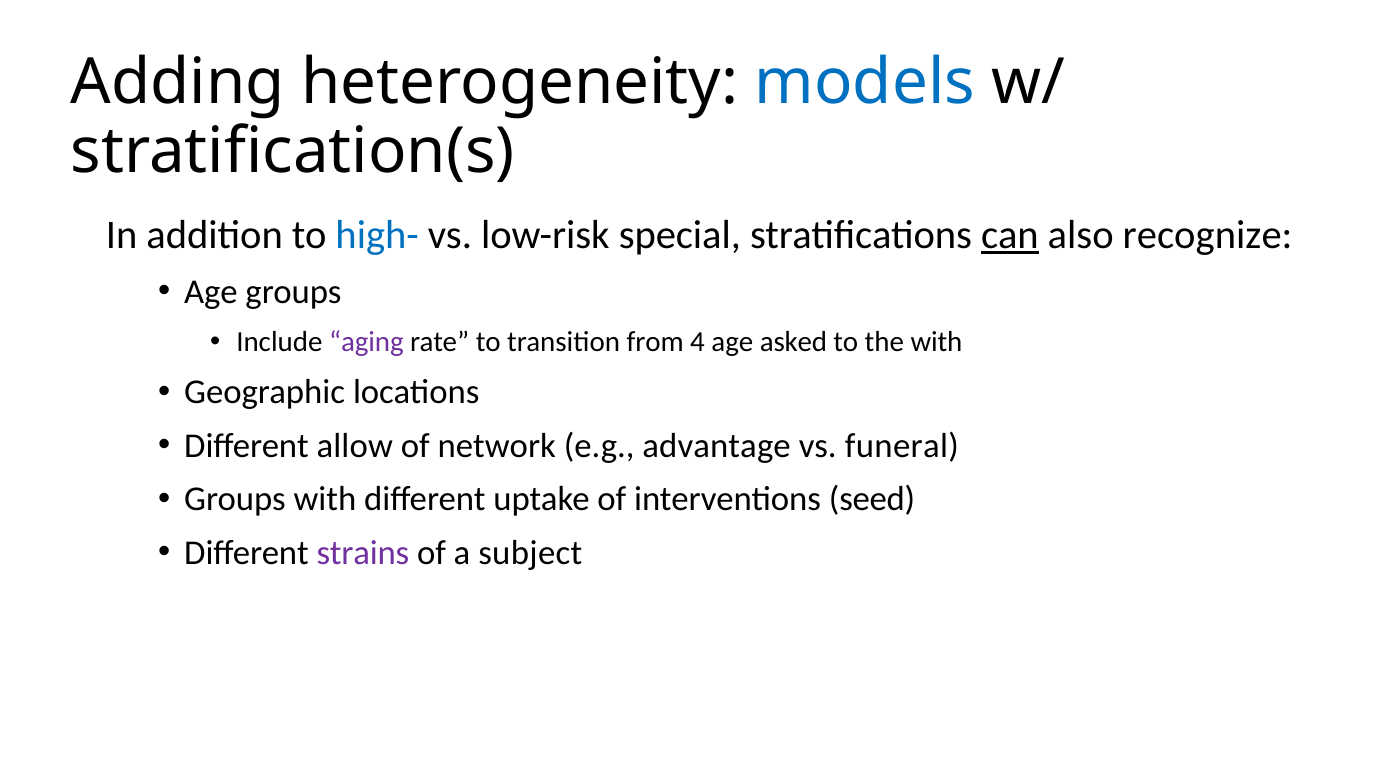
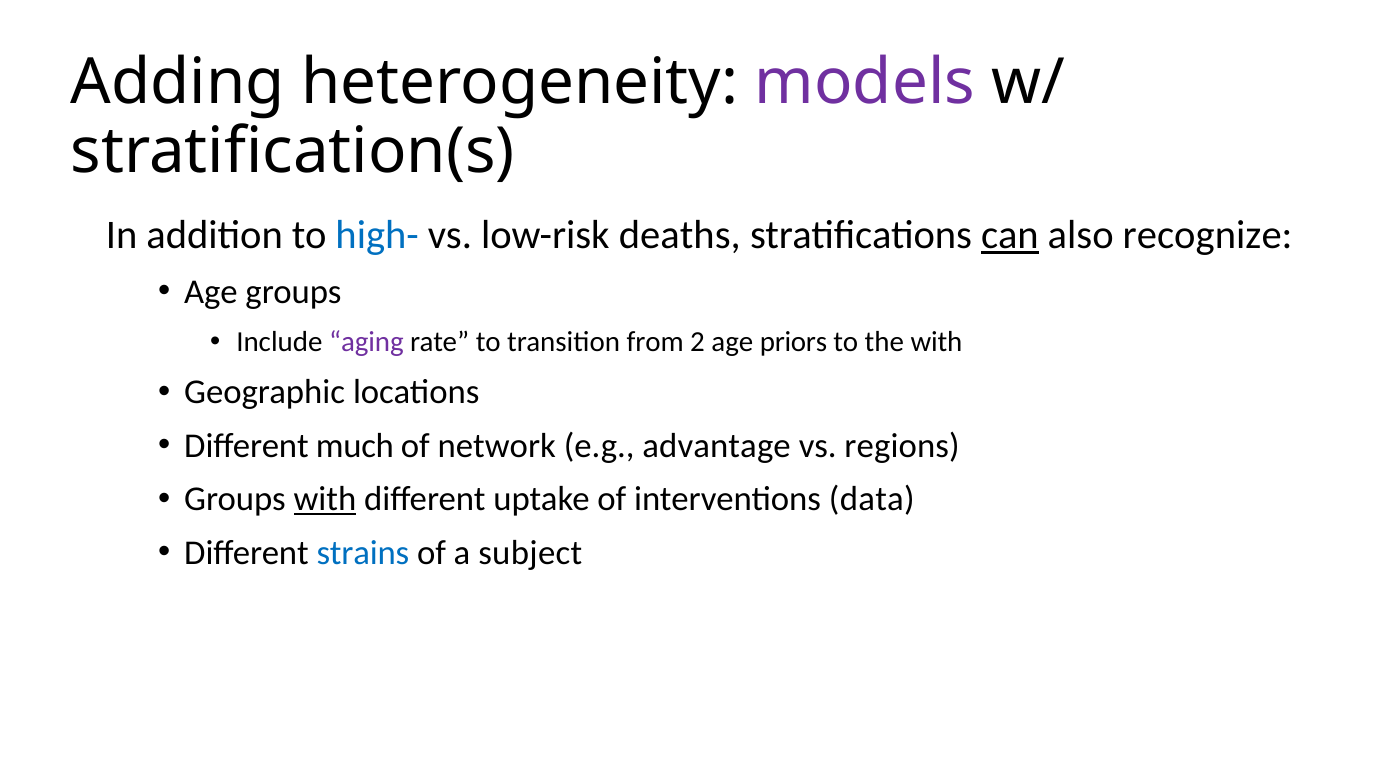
models colour: blue -> purple
special: special -> deaths
4: 4 -> 2
asked: asked -> priors
allow: allow -> much
funeral: funeral -> regions
with at (325, 499) underline: none -> present
seed: seed -> data
strains colour: purple -> blue
